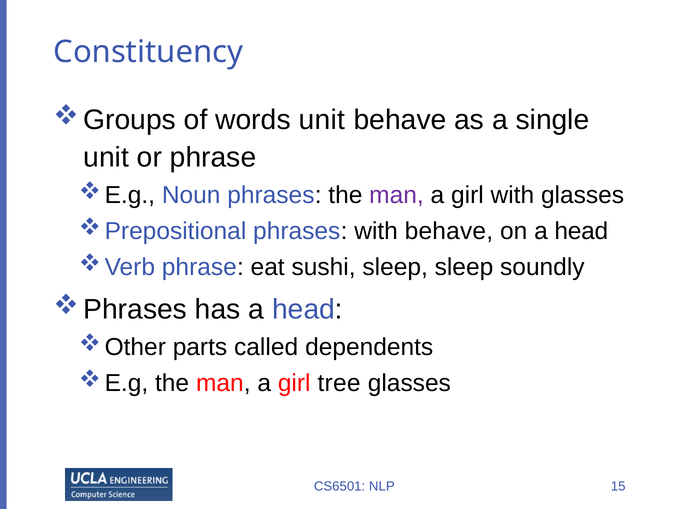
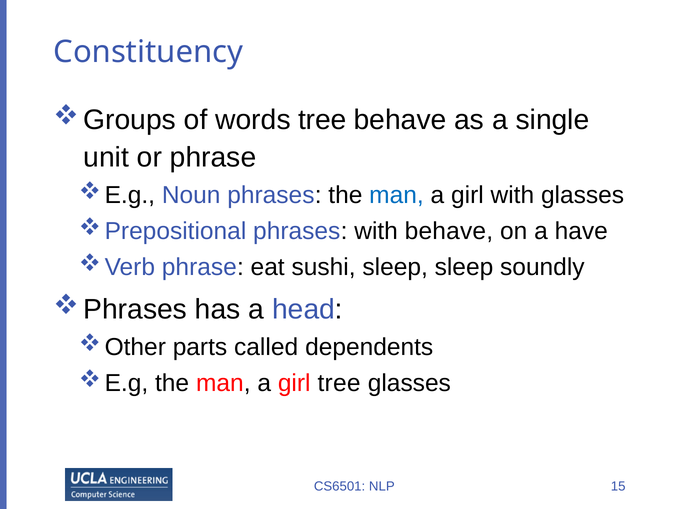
words unit: unit -> tree
man at (396, 195) colour: purple -> blue
on a head: head -> have
